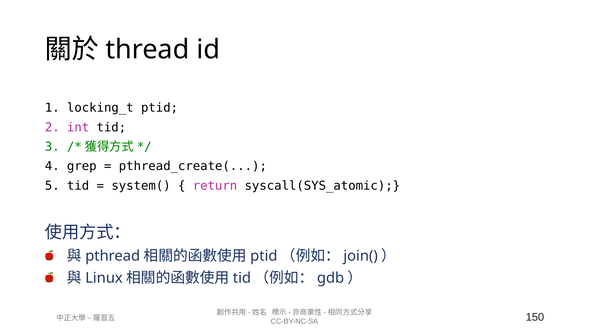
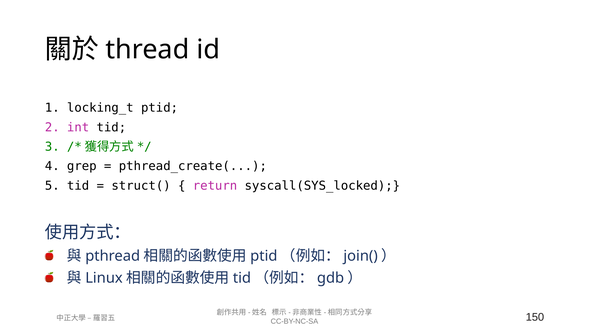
system(: system( -> struct(
syscall(SYS_atomic: syscall(SYS_atomic -> syscall(SYS_locked
